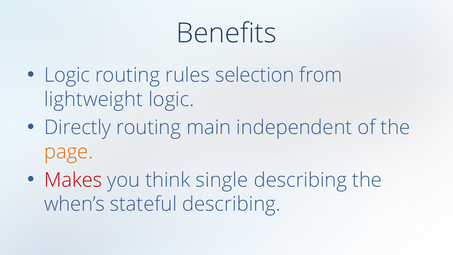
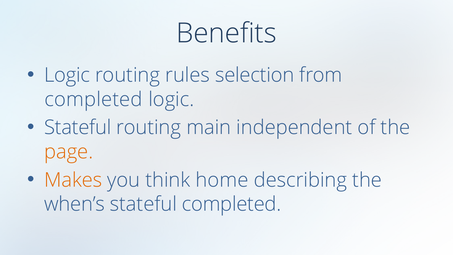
lightweight at (94, 99): lightweight -> completed
Directly at (78, 128): Directly -> Stateful
Makes colour: red -> orange
single: single -> home
stateful describing: describing -> completed
